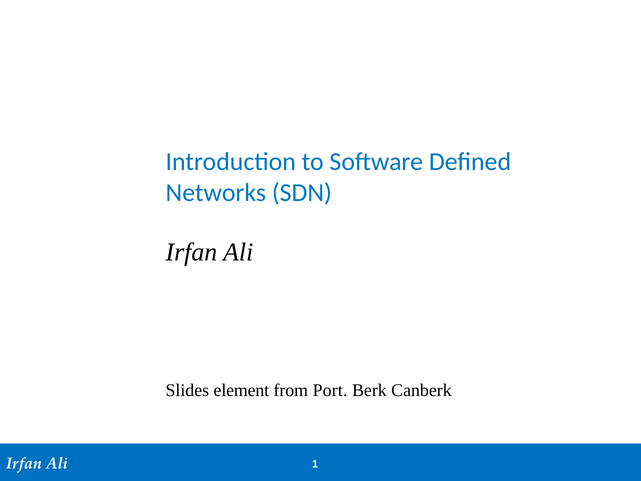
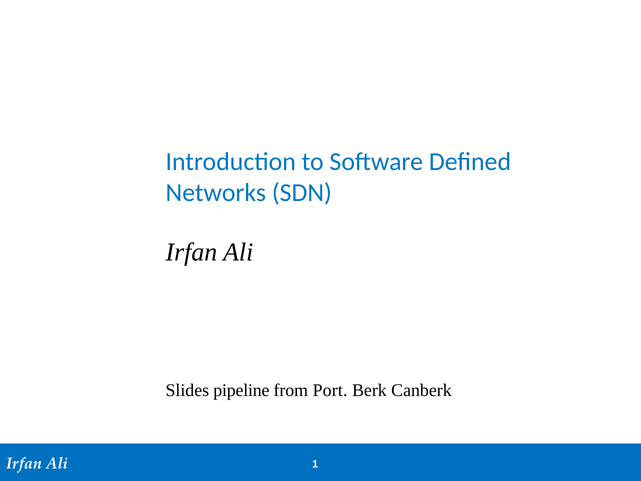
element: element -> pipeline
